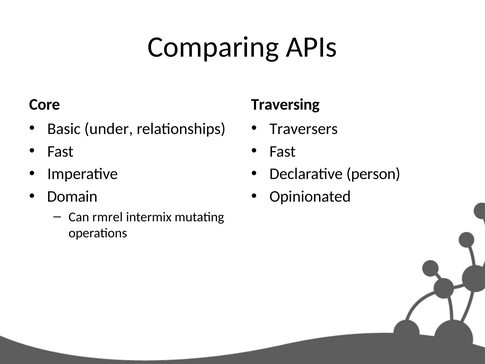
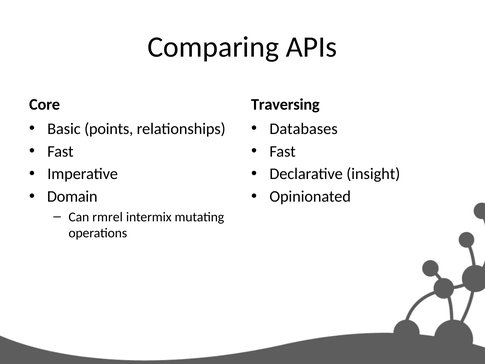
under: under -> points
Traversers: Traversers -> Databases
person: person -> insight
